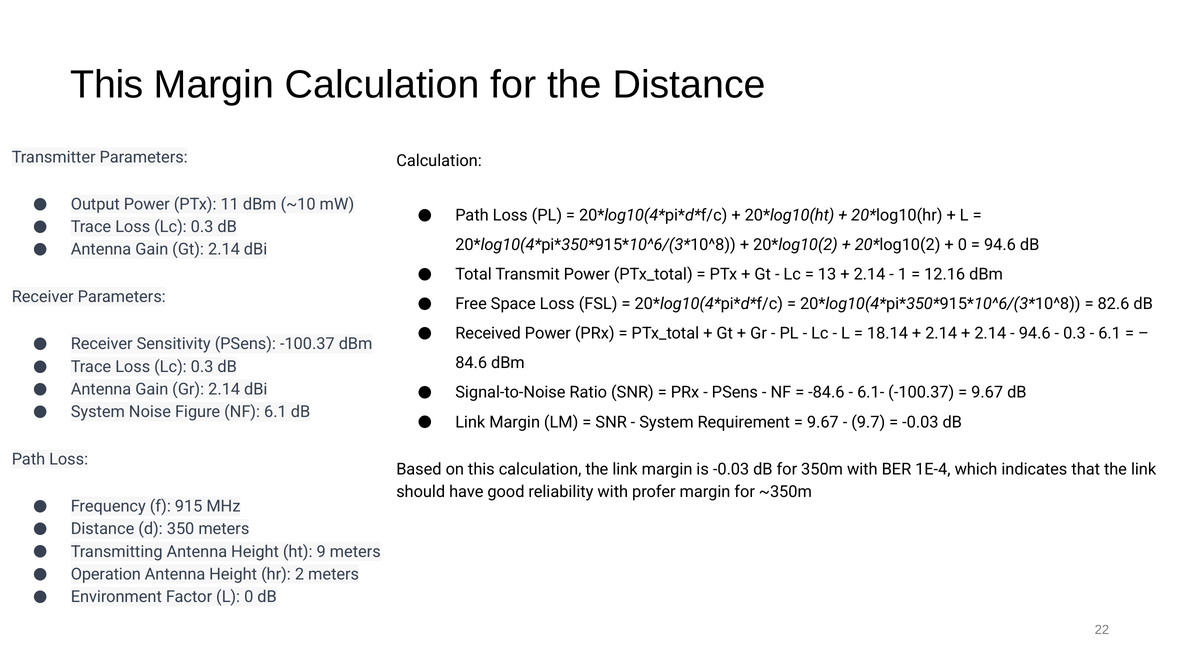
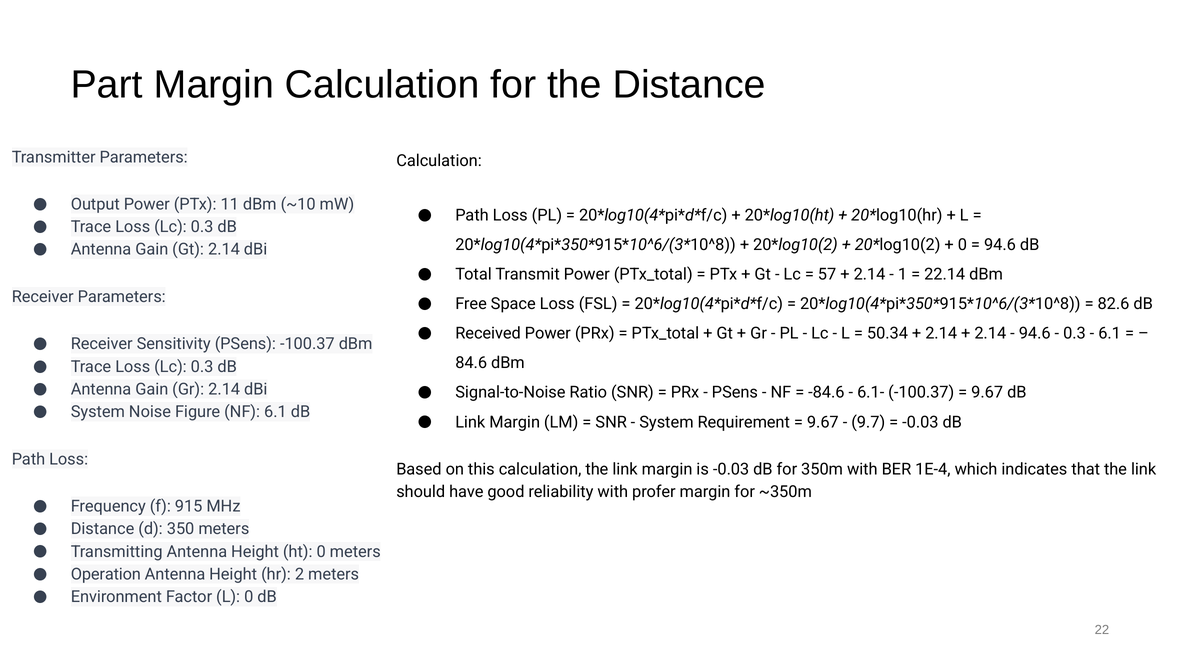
This at (107, 85): This -> Part
13: 13 -> 57
12.16: 12.16 -> 22.14
18.14: 18.14 -> 50.34
ht 9: 9 -> 0
